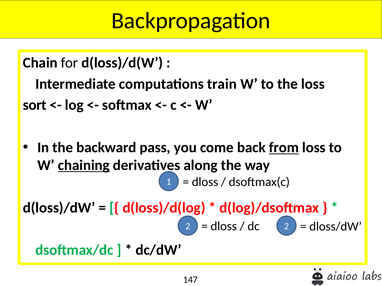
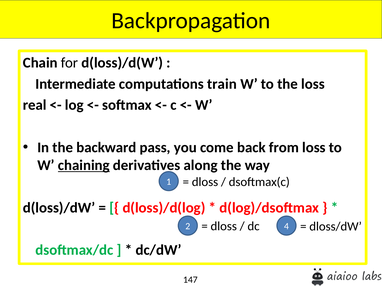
sort: sort -> real
from underline: present -> none
2 2: 2 -> 4
